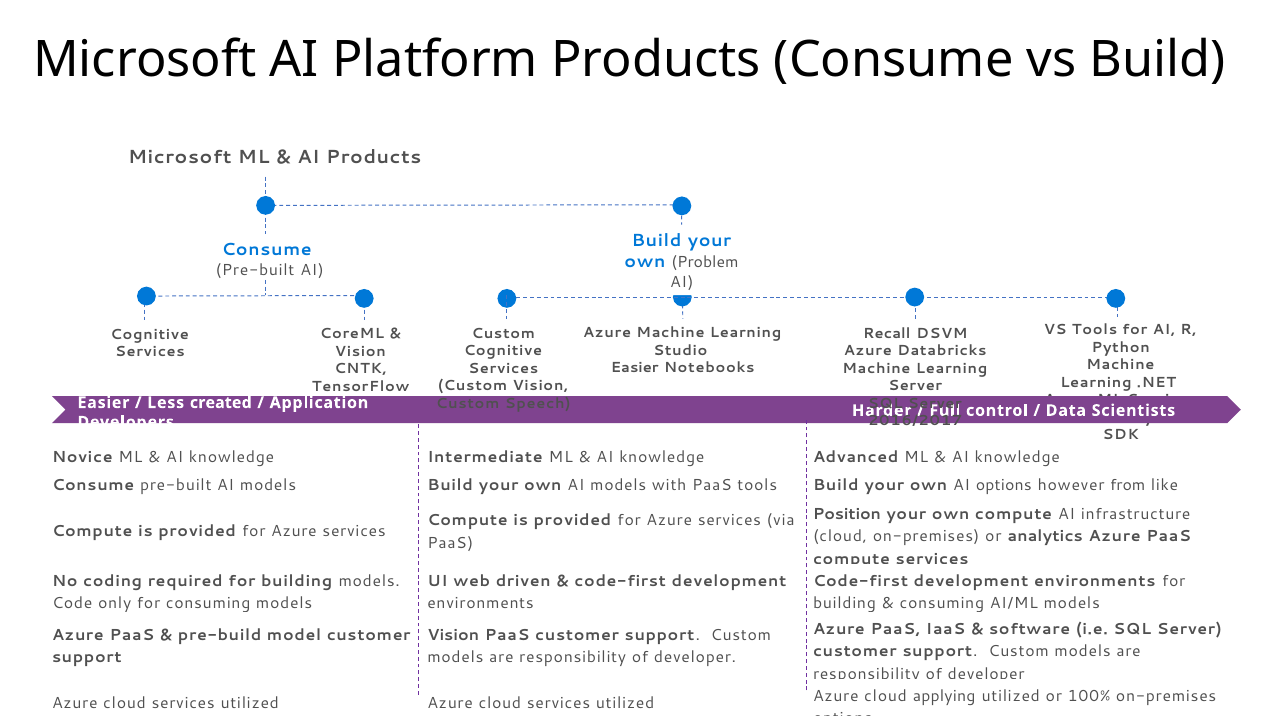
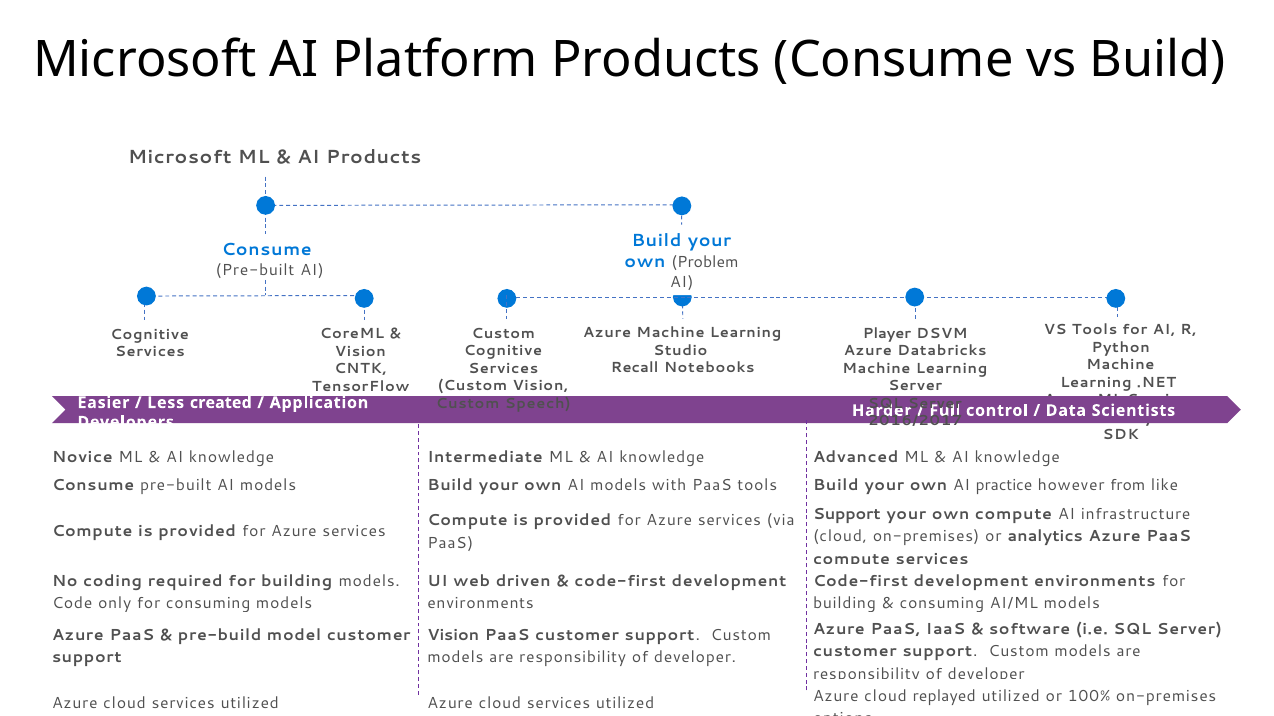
Recall: Recall -> Player
Easier at (635, 368): Easier -> Recall
AI options: options -> practice
Position at (847, 515): Position -> Support
applying: applying -> replayed
